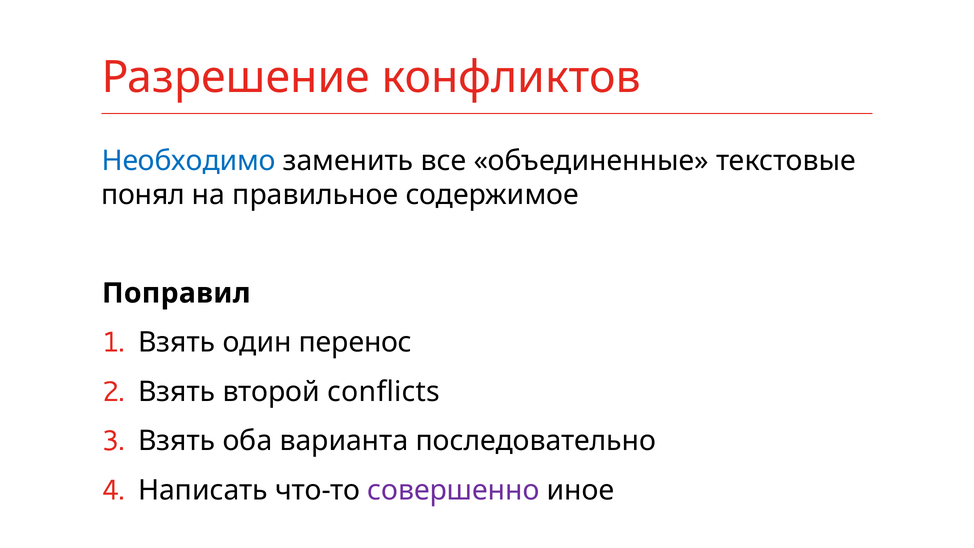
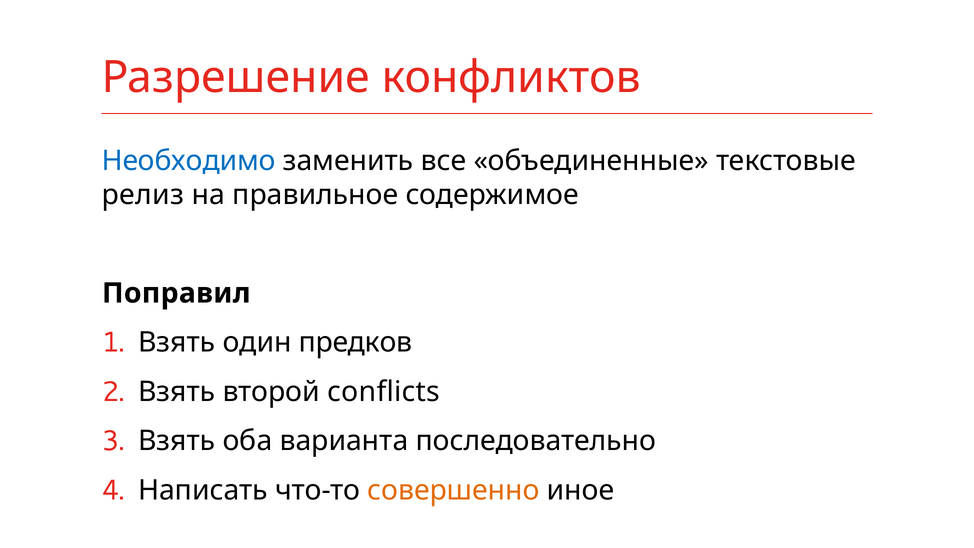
понял: понял -> релиз
перенос: перенос -> предков
совершенно colour: purple -> orange
